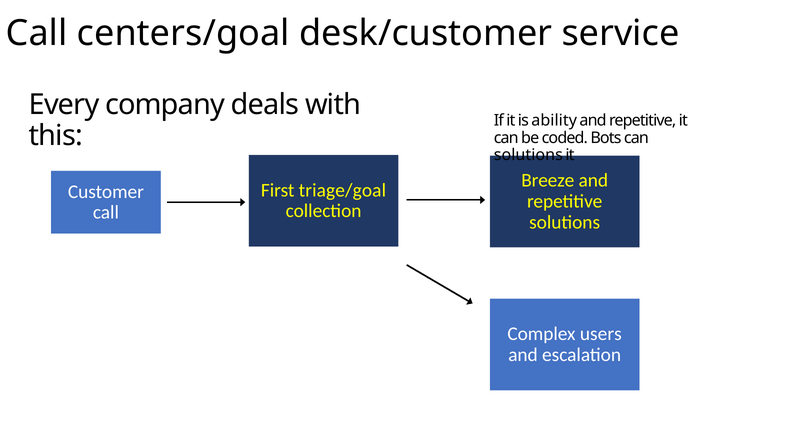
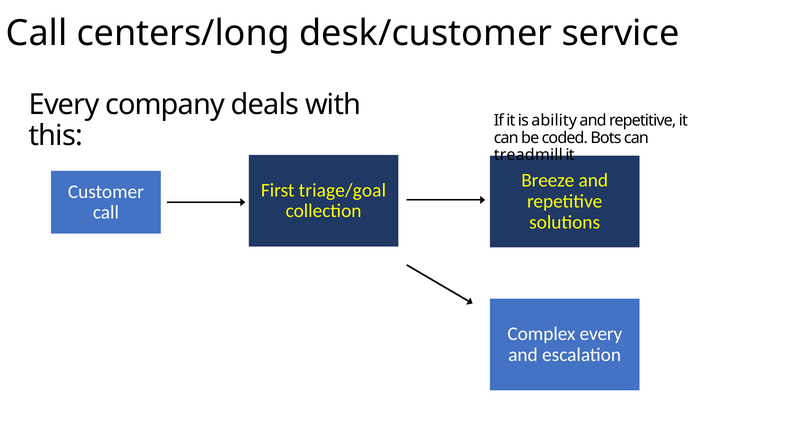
centers/goal: centers/goal -> centers/long
solutions at (528, 155): solutions -> treadmill
Complex users: users -> every
